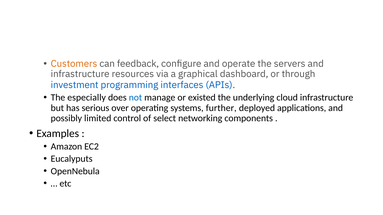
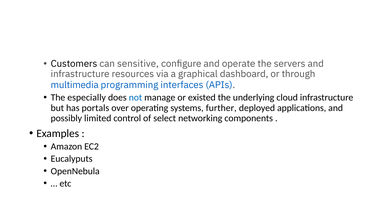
Customers colour: orange -> black
feedback: feedback -> sensitive
investment: investment -> multimedia
serious: serious -> portals
